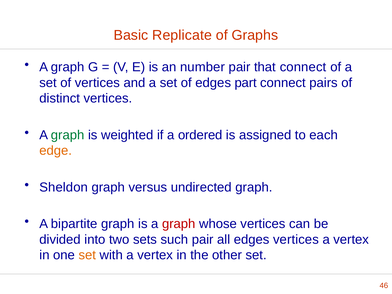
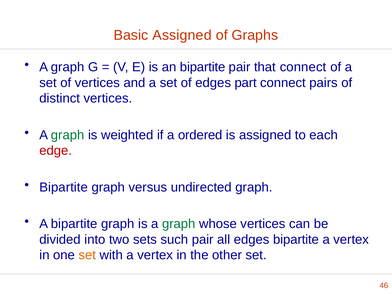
Basic Replicate: Replicate -> Assigned
an number: number -> bipartite
edge colour: orange -> red
Sheldon at (64, 187): Sheldon -> Bipartite
graph at (179, 224) colour: red -> green
edges vertices: vertices -> bipartite
